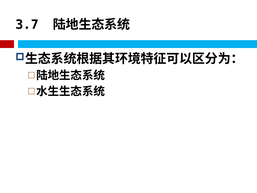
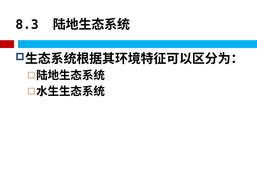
3.7: 3.7 -> 8.3
